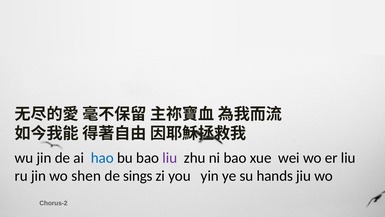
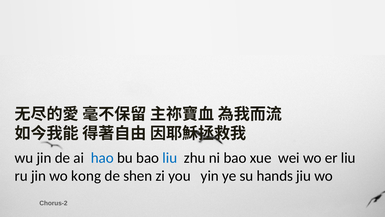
liu at (170, 158) colour: purple -> blue
shen: shen -> kong
sings: sings -> shen
